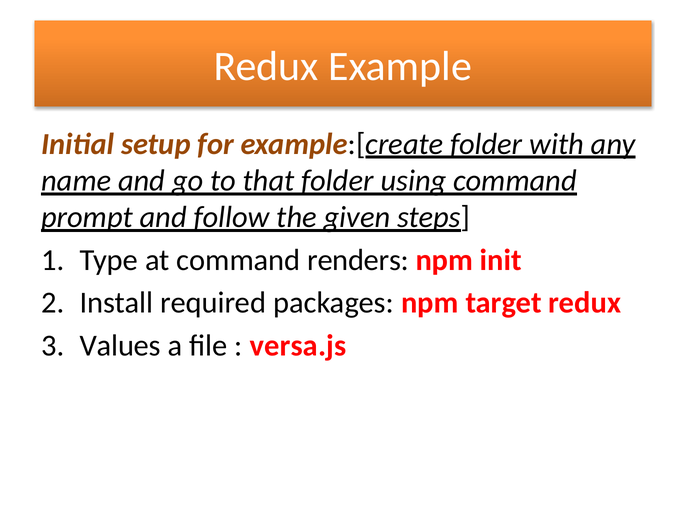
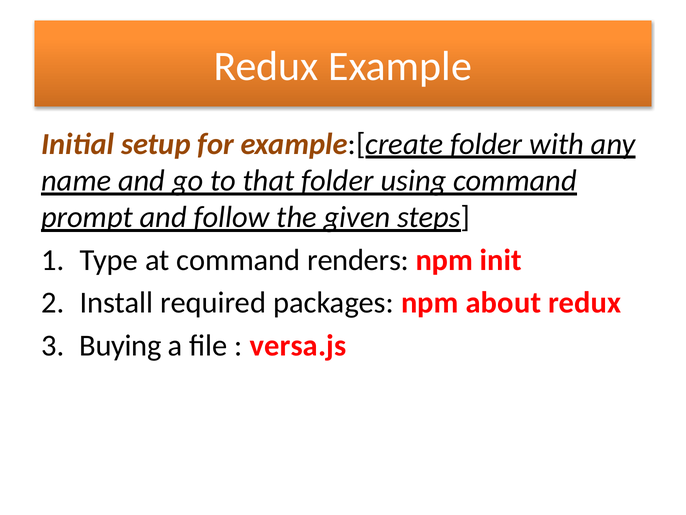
target: target -> about
Values: Values -> Buying
